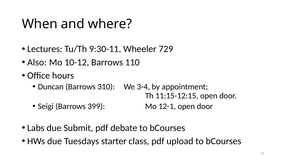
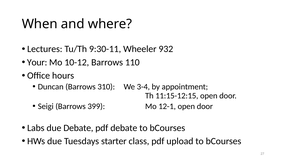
729: 729 -> 932
Also: Also -> Your
due Submit: Submit -> Debate
